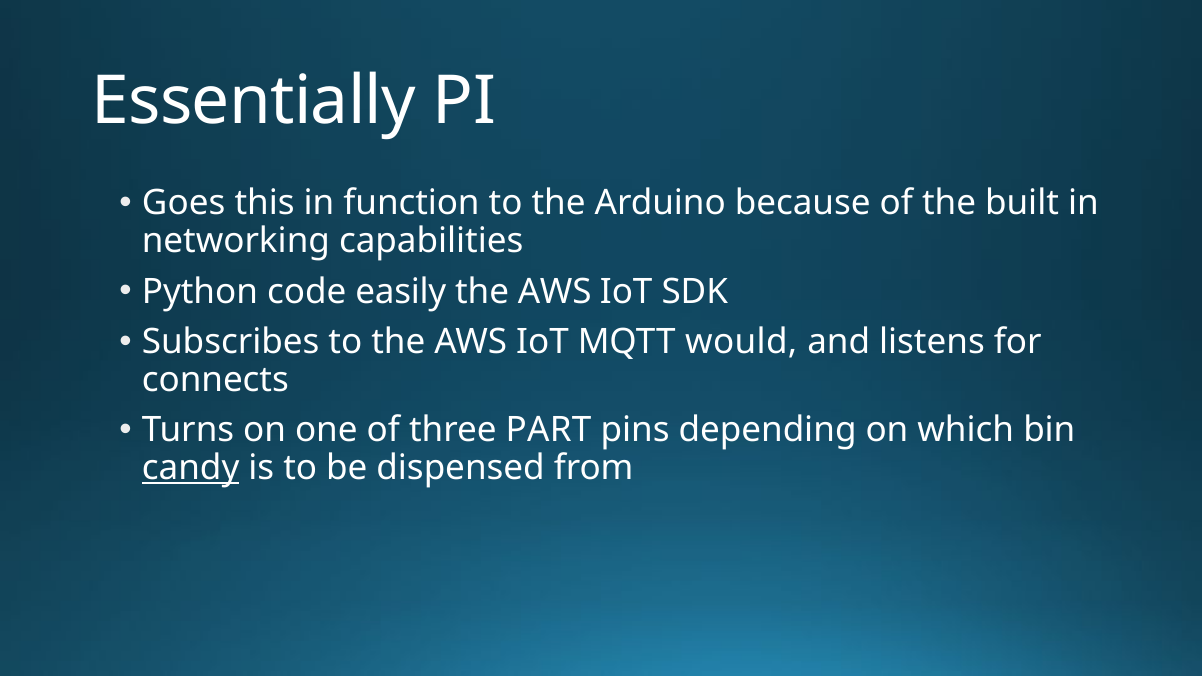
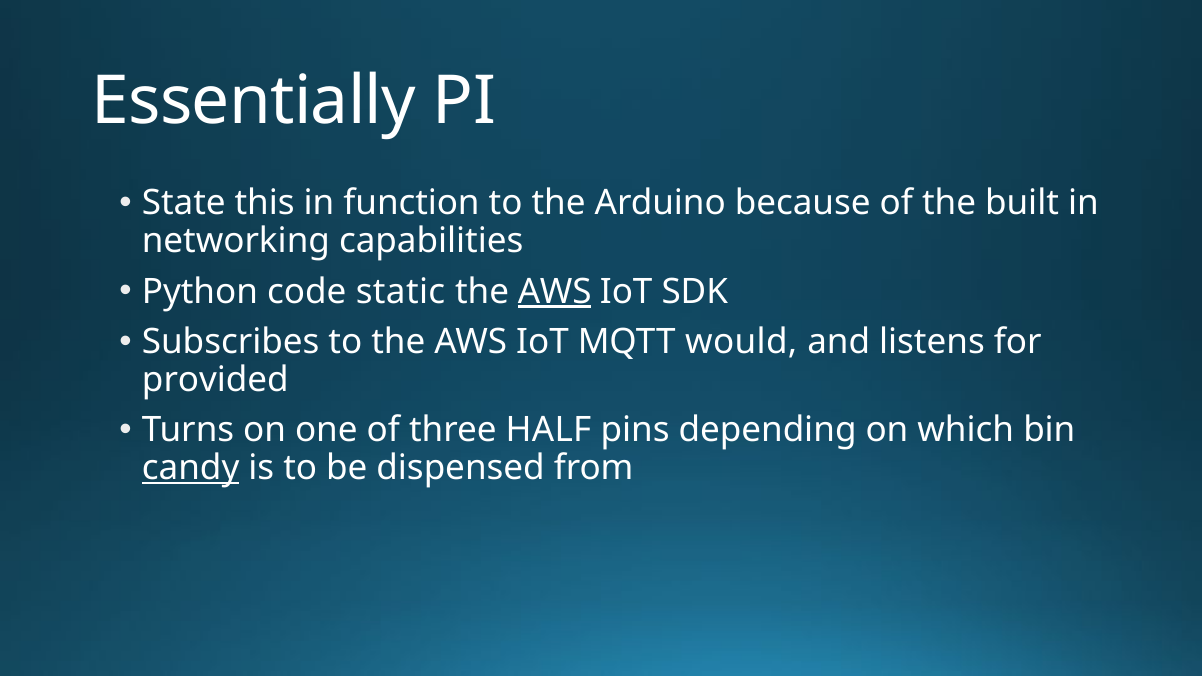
Goes: Goes -> State
easily: easily -> static
AWS at (555, 291) underline: none -> present
connects: connects -> provided
PART: PART -> HALF
